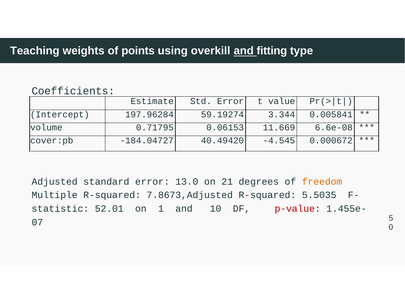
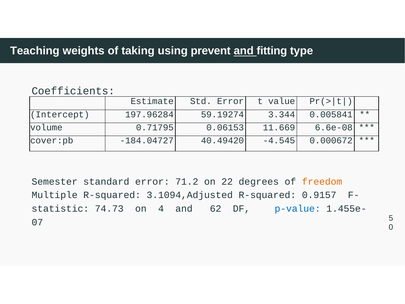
points: points -> taking
overkill: overkill -> prevent
Adjusted: Adjusted -> Semester
13.0: 13.0 -> 71.2
21: 21 -> 22
7.8673,Adjusted: 7.8673,Adjusted -> 3.1094,Adjusted
5.5035: 5.5035 -> 0.9157
52.01: 52.01 -> 74.73
1: 1 -> 4
10: 10 -> 62
p-value colour: red -> blue
